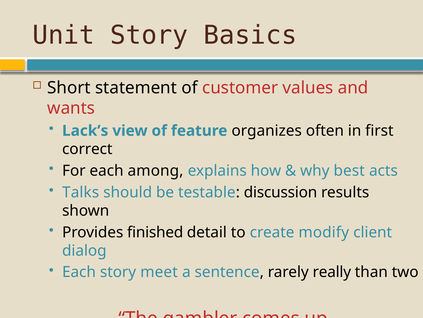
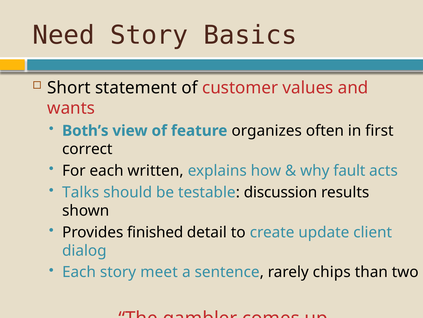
Unit: Unit -> Need
Lack’s: Lack’s -> Both’s
among: among -> written
best: best -> fault
modify: modify -> update
really: really -> chips
